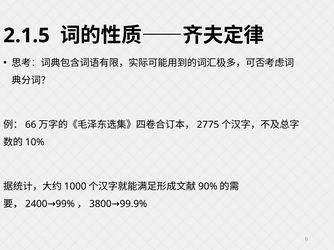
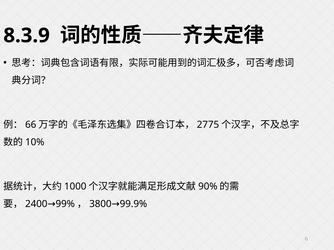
2.1.5: 2.1.5 -> 8.3.9
